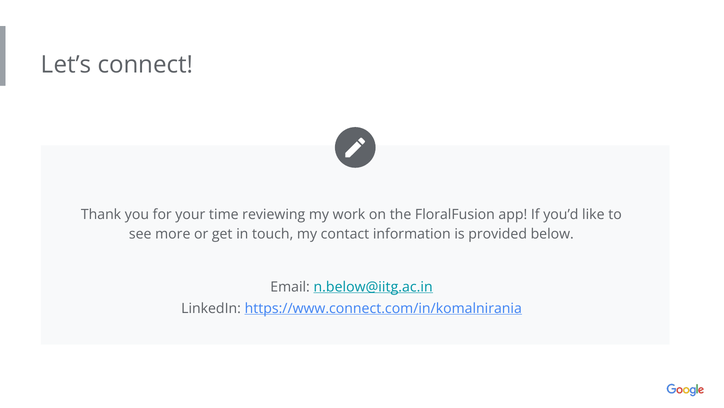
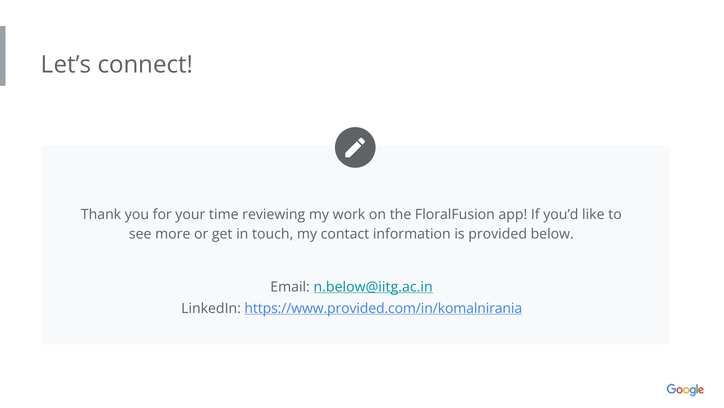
https://www.connect.com/in/komalnirania: https://www.connect.com/in/komalnirania -> https://www.provided.com/in/komalnirania
